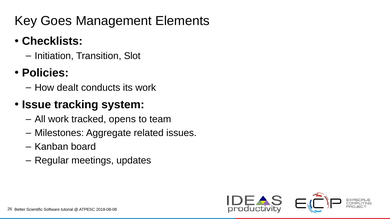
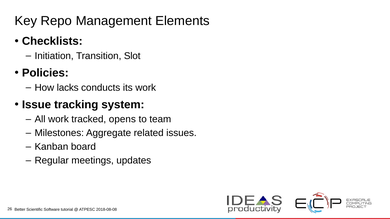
Goes: Goes -> Repo
dealt: dealt -> lacks
